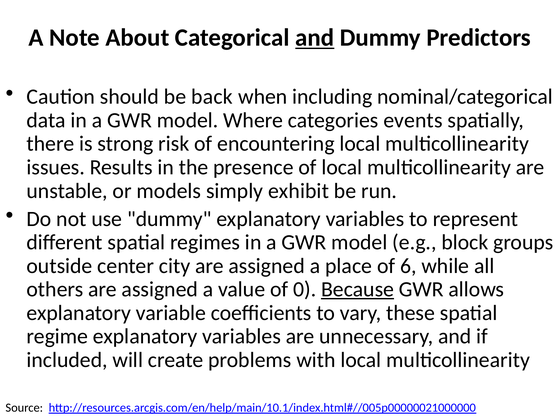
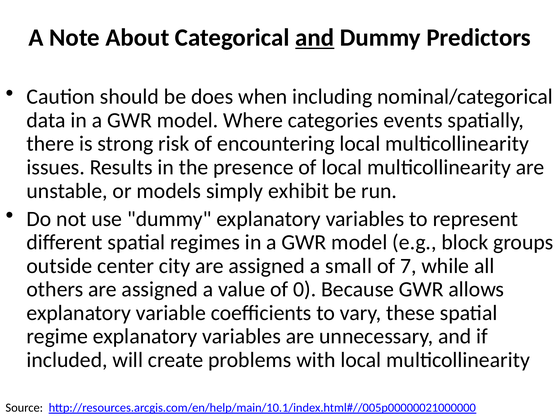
back: back -> does
place: place -> small
6: 6 -> 7
Because underline: present -> none
